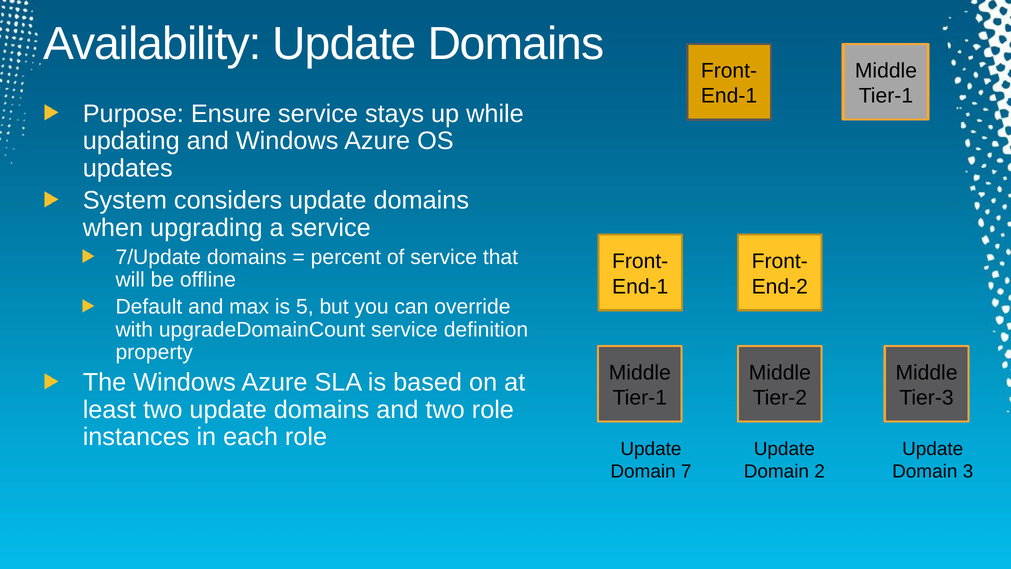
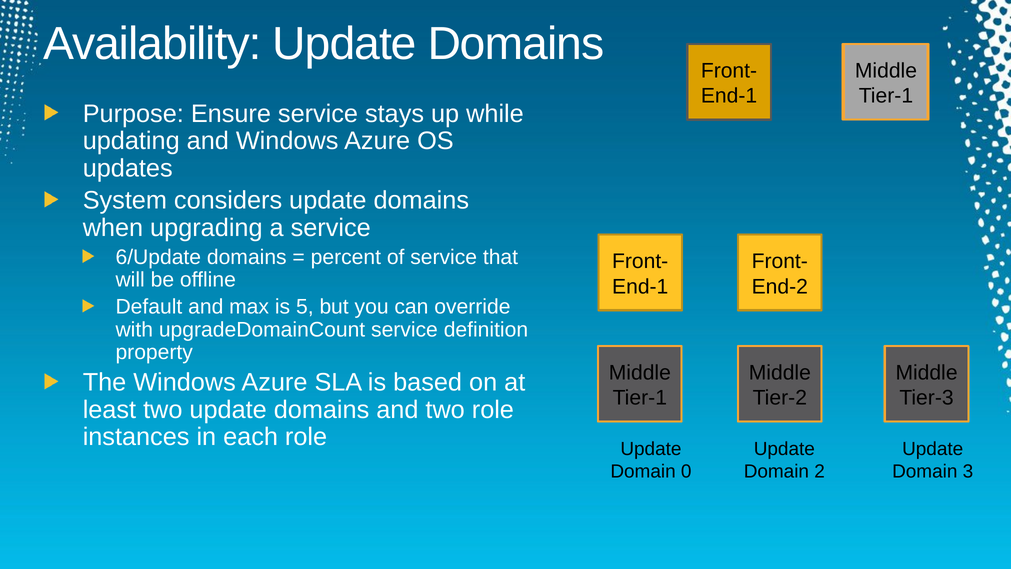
7/Update: 7/Update -> 6/Update
7: 7 -> 0
